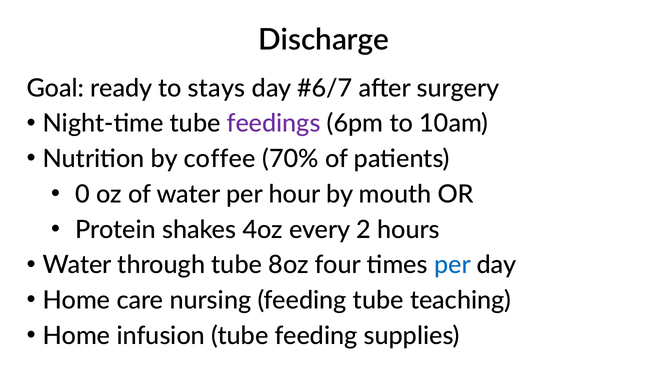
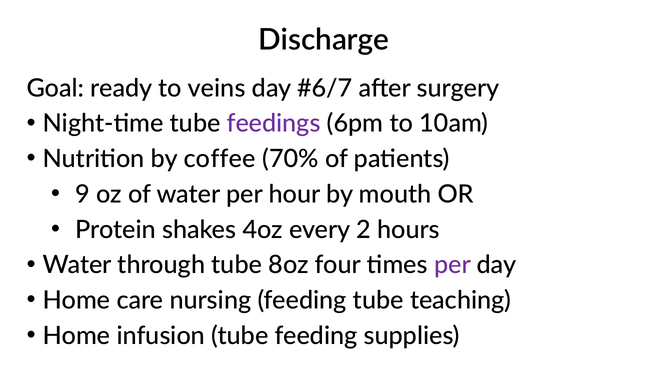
stays: stays -> veins
0: 0 -> 9
per at (452, 265) colour: blue -> purple
